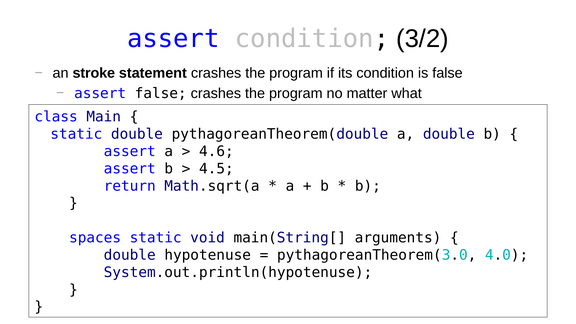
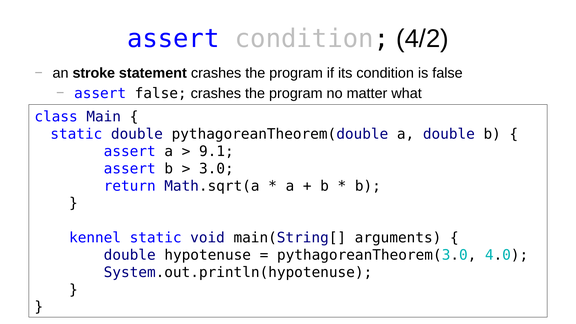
3/2: 3/2 -> 4/2
4.6: 4.6 -> 9.1
4.5: 4.5 -> 3.0
spaces: spaces -> kennel
